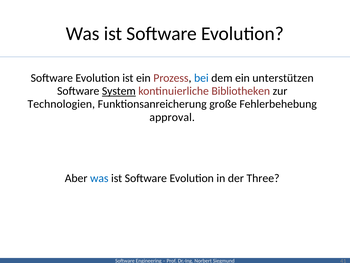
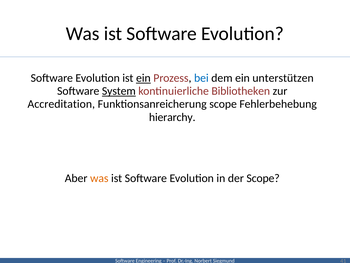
ein at (143, 78) underline: none -> present
Technologien: Technologien -> Accreditation
Funktionsanreicherung große: große -> scope
approval: approval -> hierarchy
was at (99, 178) colour: blue -> orange
der Three: Three -> Scope
